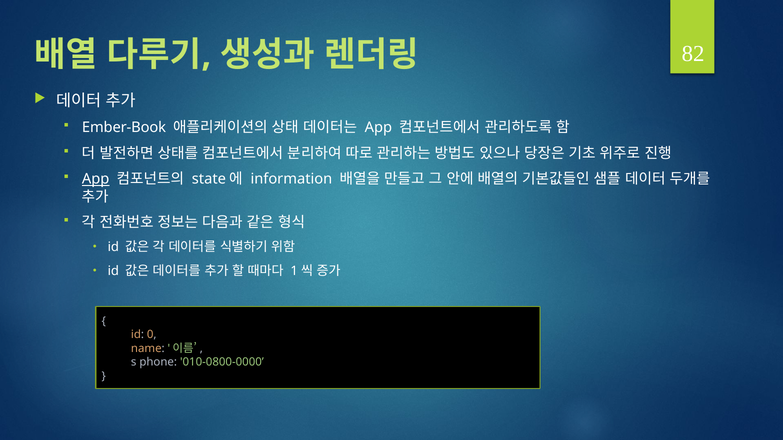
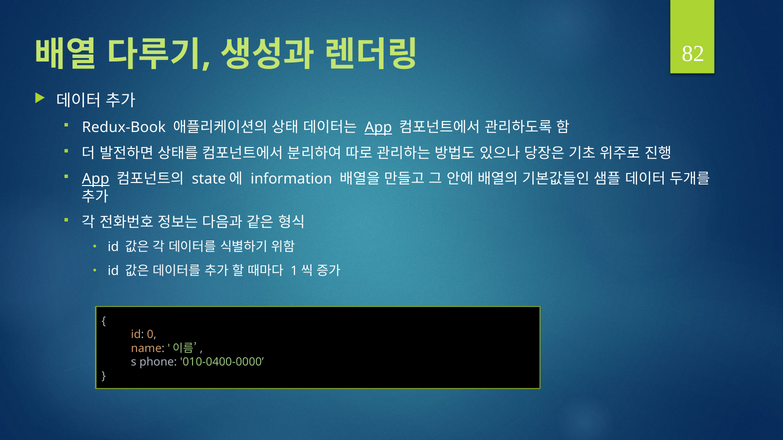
Ember-Book: Ember-Book -> Redux-Book
App at (378, 128) underline: none -> present
010-0800-0000: 010-0800-0000 -> 010-0400-0000
